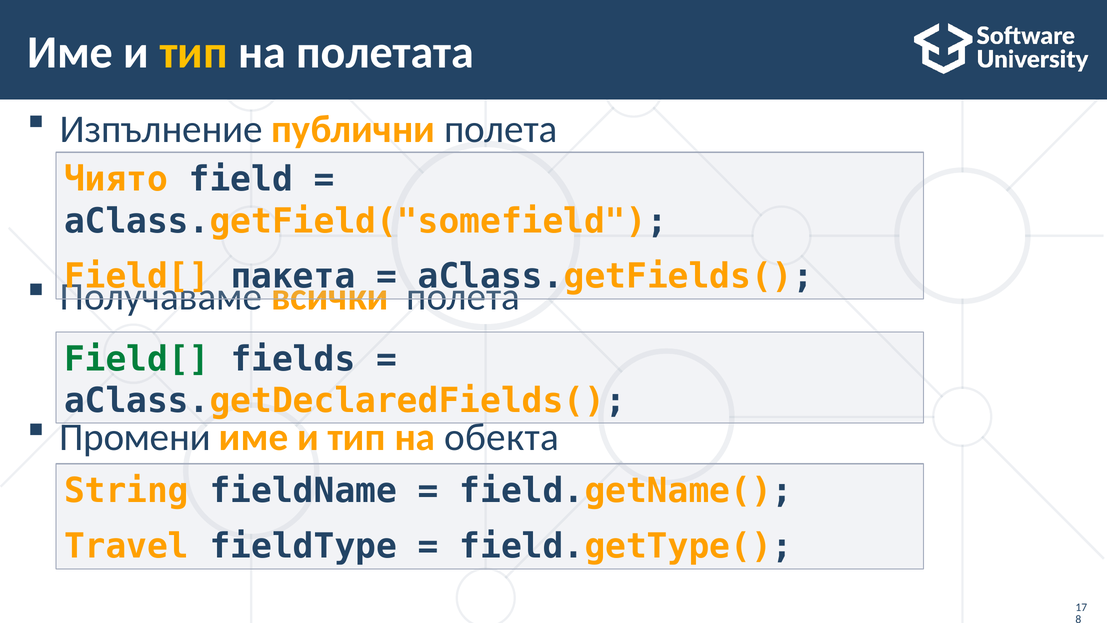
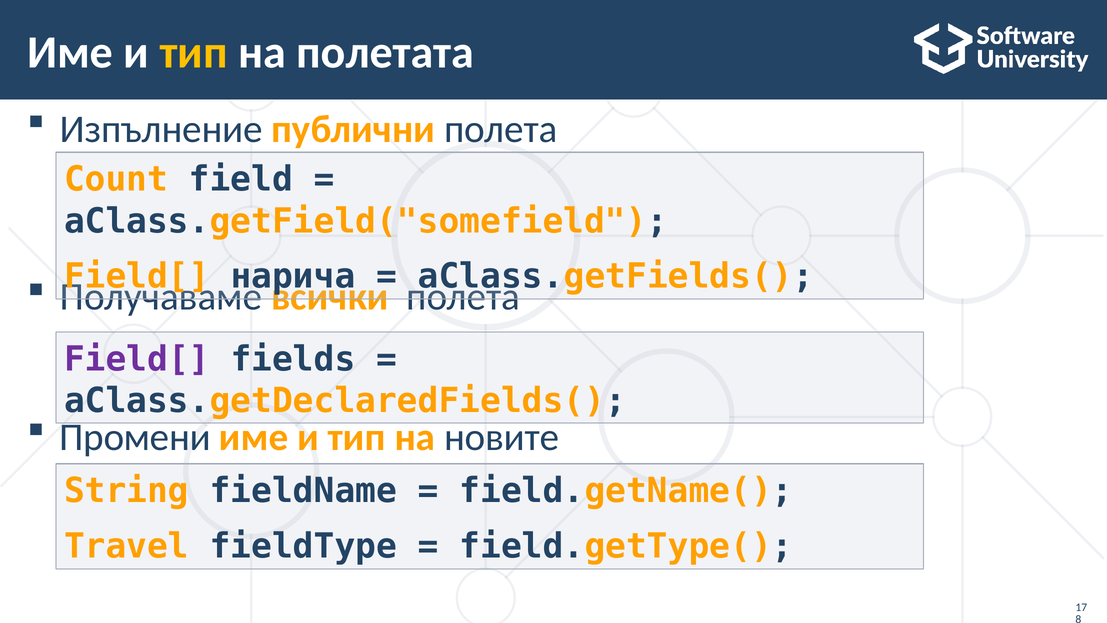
Чиято: Чиято -> Count
пакета: пакета -> нарича
Field[ at (137, 359) colour: green -> purple
обекта: обекта -> новите
